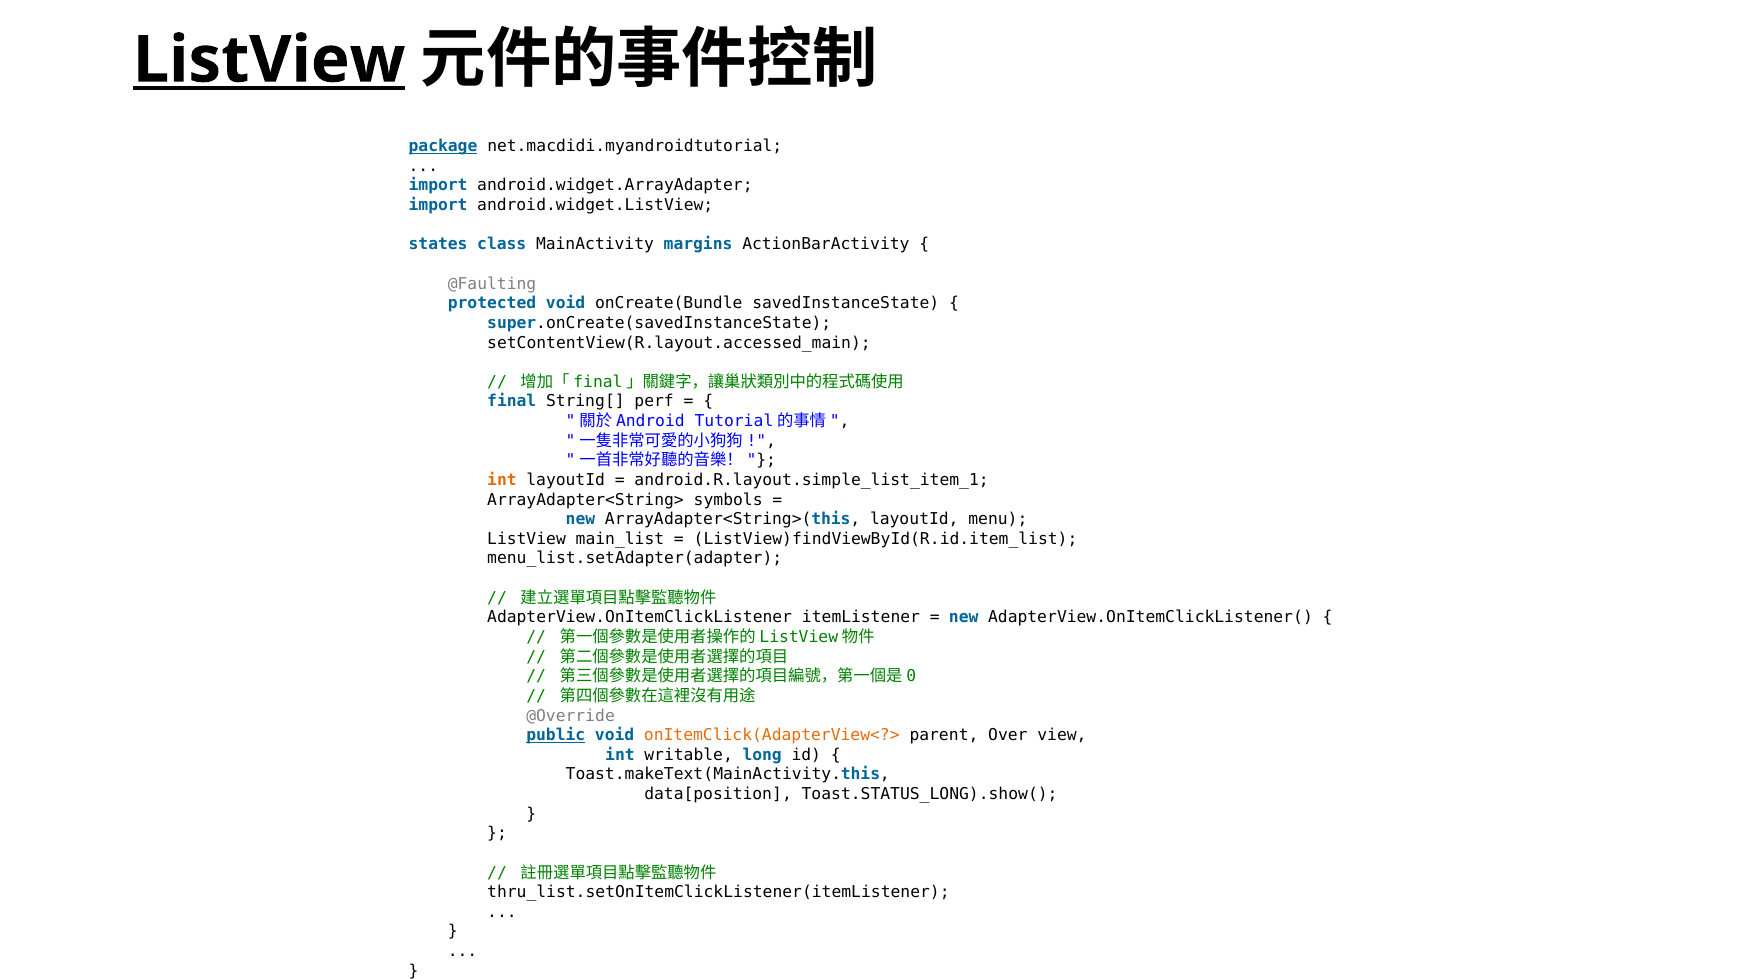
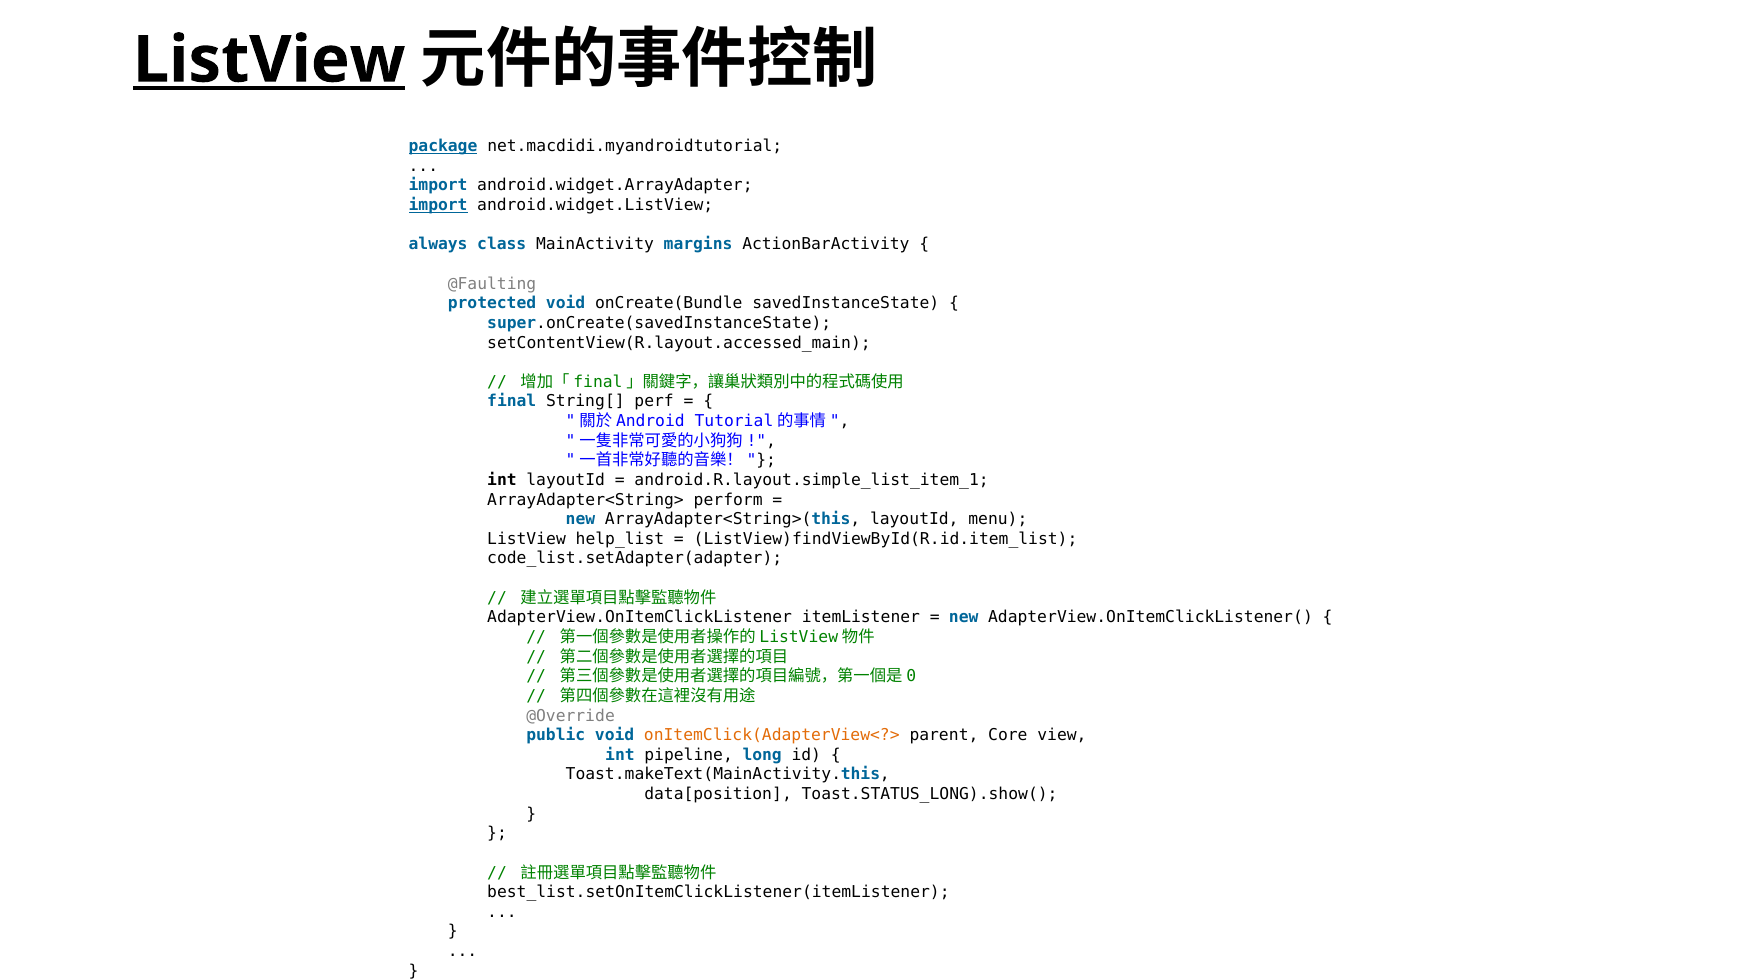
import at (438, 205) underline: none -> present
states: states -> always
int at (502, 480) colour: orange -> black
symbols: symbols -> perform
main_list: main_list -> help_list
menu_list.setAdapter(adapter: menu_list.setAdapter(adapter -> code_list.setAdapter(adapter
public underline: present -> none
Over: Over -> Core
writable: writable -> pipeline
thru_list.setOnItemClickListener(itemListener: thru_list.setOnItemClickListener(itemListener -> best_list.setOnItemClickListener(itemListener
